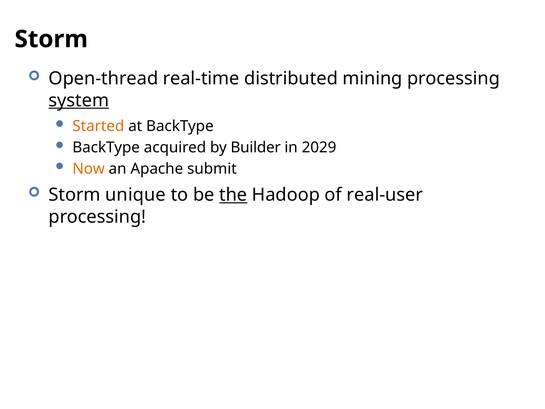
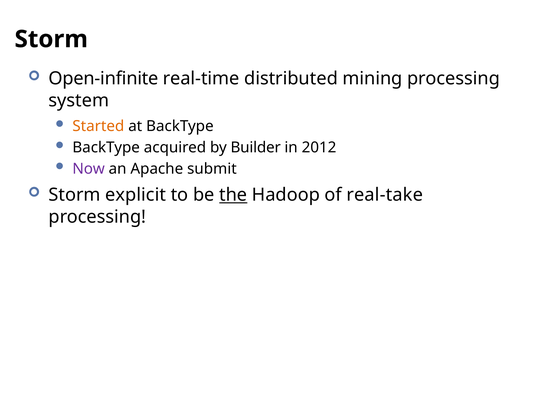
Open-thread: Open-thread -> Open-infinite
system underline: present -> none
2029: 2029 -> 2012
Now colour: orange -> purple
unique: unique -> explicit
real-user: real-user -> real-take
